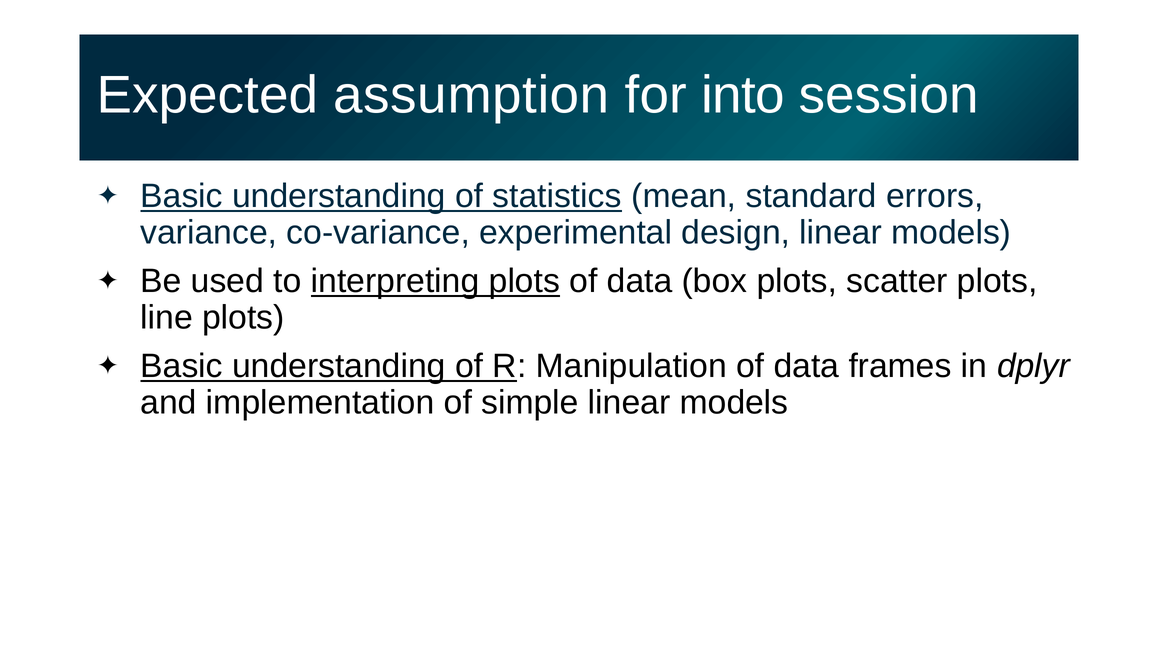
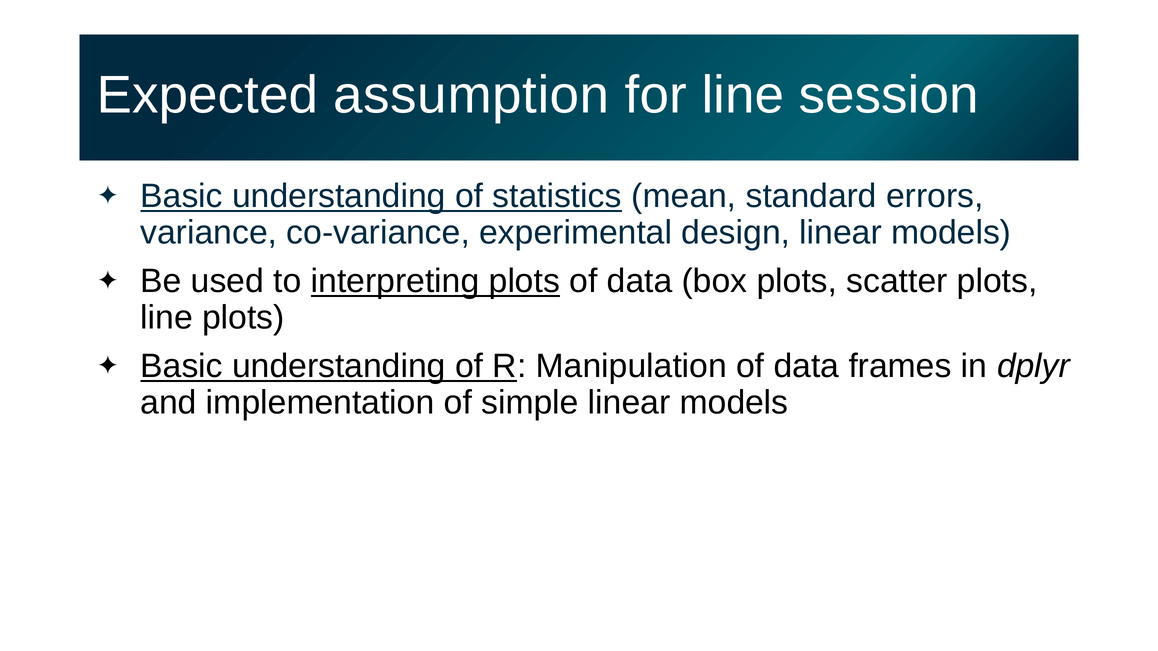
for into: into -> line
